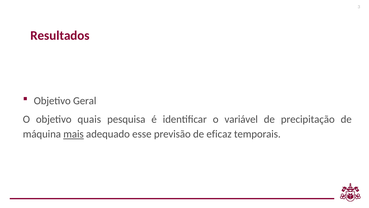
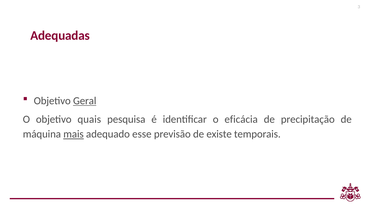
Resultados: Resultados -> Adequadas
Geral underline: none -> present
variável: variável -> eficácia
eficaz: eficaz -> existe
